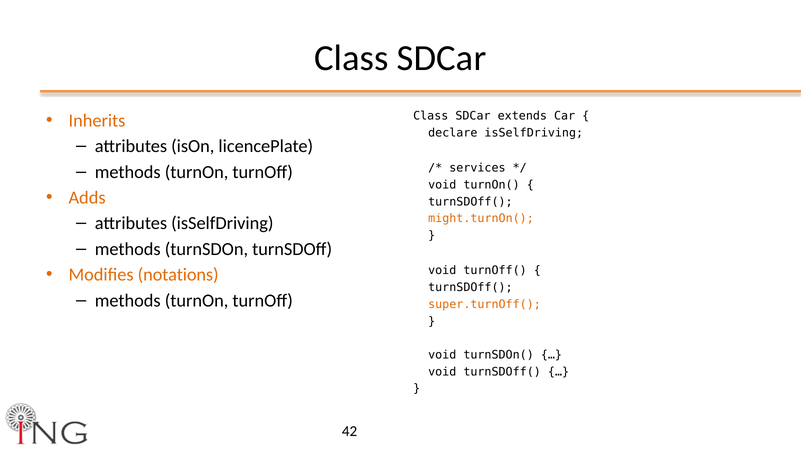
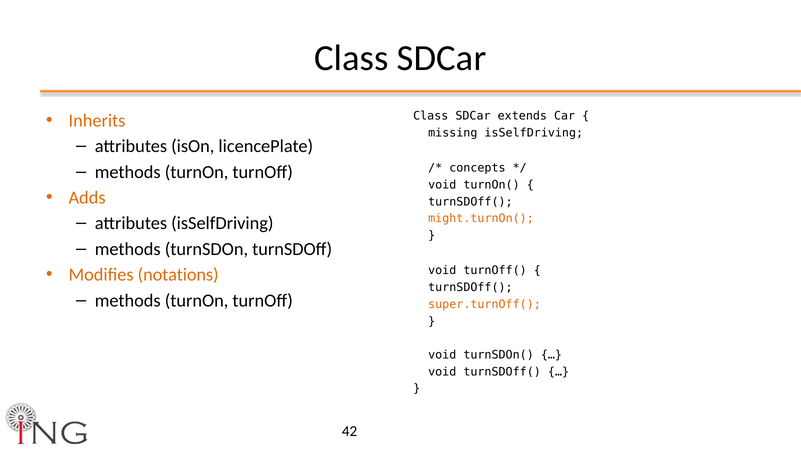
declare: declare -> missing
services: services -> concepts
